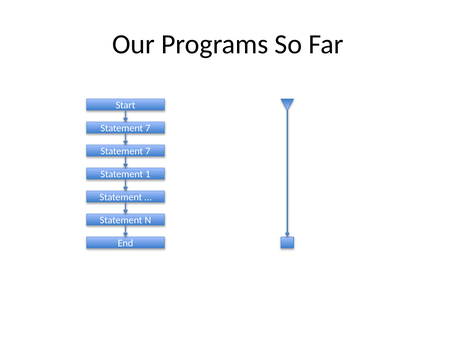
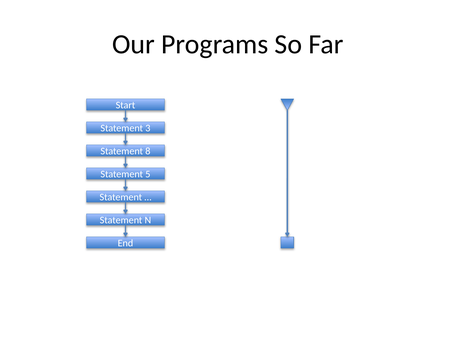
7 at (148, 128): 7 -> 3
7 at (148, 151): 7 -> 8
1: 1 -> 5
